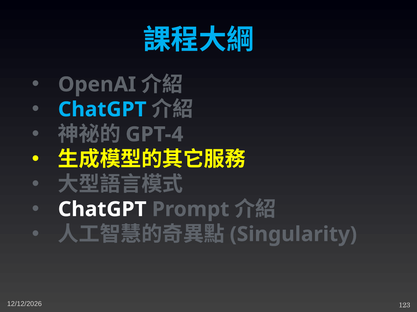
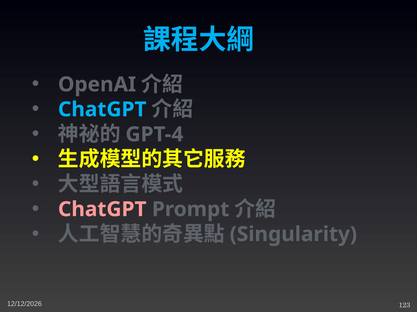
ChatGPT at (102, 210) colour: white -> pink
